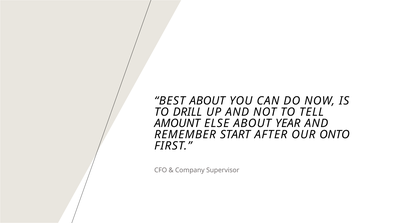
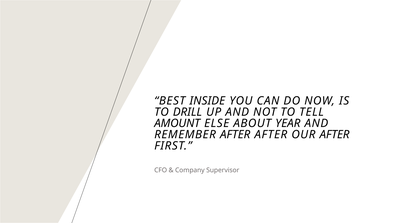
BEST ABOUT: ABOUT -> INSIDE
REMEMBER START: START -> AFTER
OUR ONTO: ONTO -> AFTER
